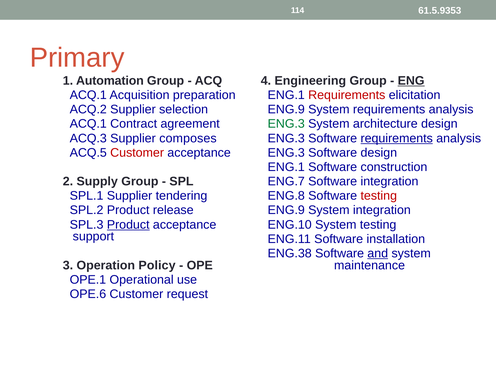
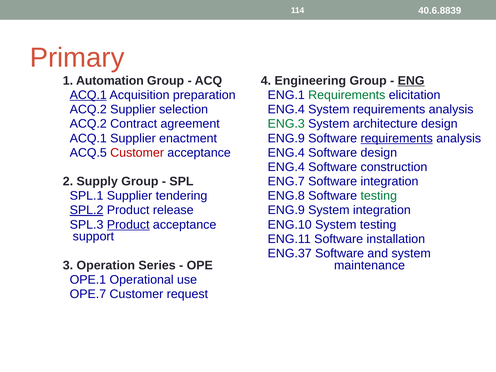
61.5.9353: 61.5.9353 -> 40.6.8839
ACQ.1 at (88, 95) underline: none -> present
Requirements at (347, 95) colour: red -> green
ENG.9 at (286, 109): ENG.9 -> ENG.4
ACQ.1 at (88, 124): ACQ.1 -> ACQ.2
ACQ.3 at (88, 138): ACQ.3 -> ACQ.1
composes: composes -> enactment
ENG.3 at (286, 138): ENG.3 -> ENG.9
ENG.3 at (286, 153): ENG.3 -> ENG.4
ENG.1 at (286, 167): ENG.1 -> ENG.4
testing at (379, 196) colour: red -> green
SPL.2 underline: none -> present
ENG.38: ENG.38 -> ENG.37
and underline: present -> none
Policy: Policy -> Series
OPE.6: OPE.6 -> OPE.7
